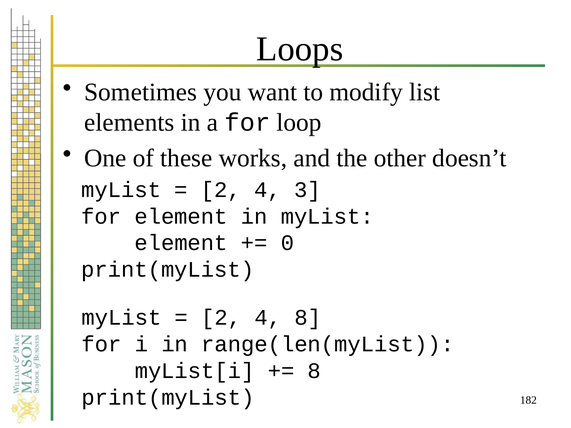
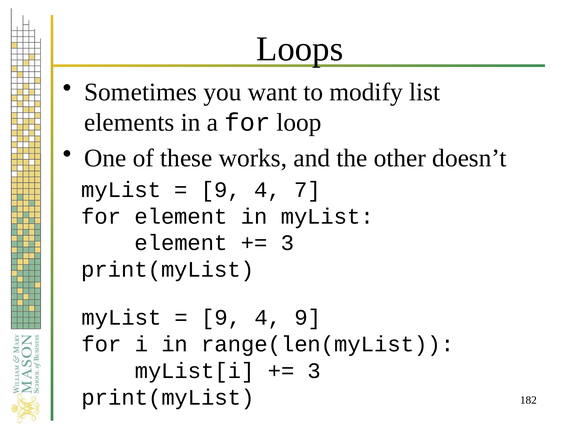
2 at (221, 190): 2 -> 9
3: 3 -> 7
0 at (287, 243): 0 -> 3
2 at (221, 318): 2 -> 9
4 8: 8 -> 9
8 at (314, 371): 8 -> 3
